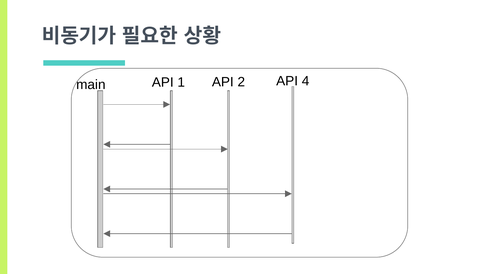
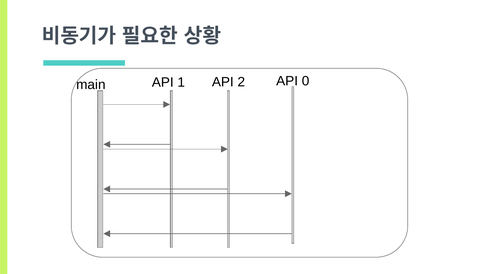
4: 4 -> 0
